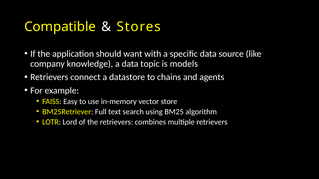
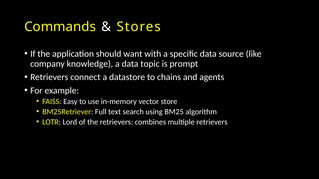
Compatible: Compatible -> Commands
models: models -> prompt
